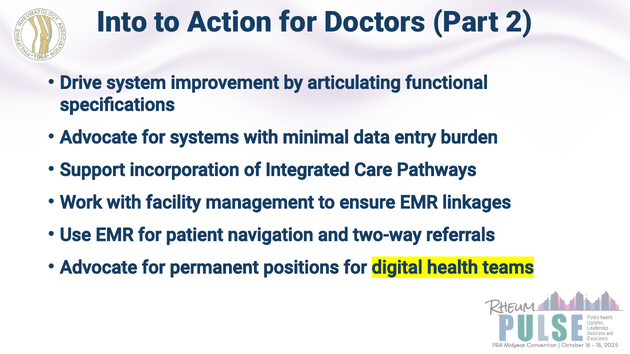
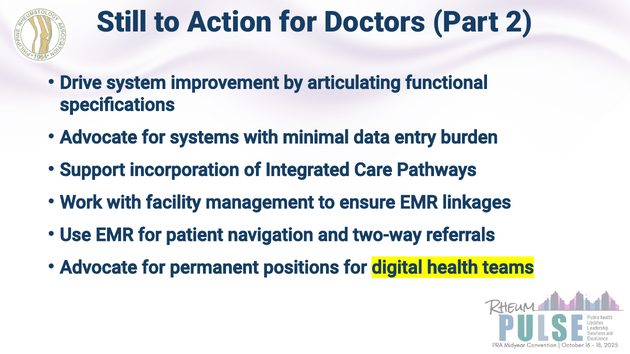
Into: Into -> Still
